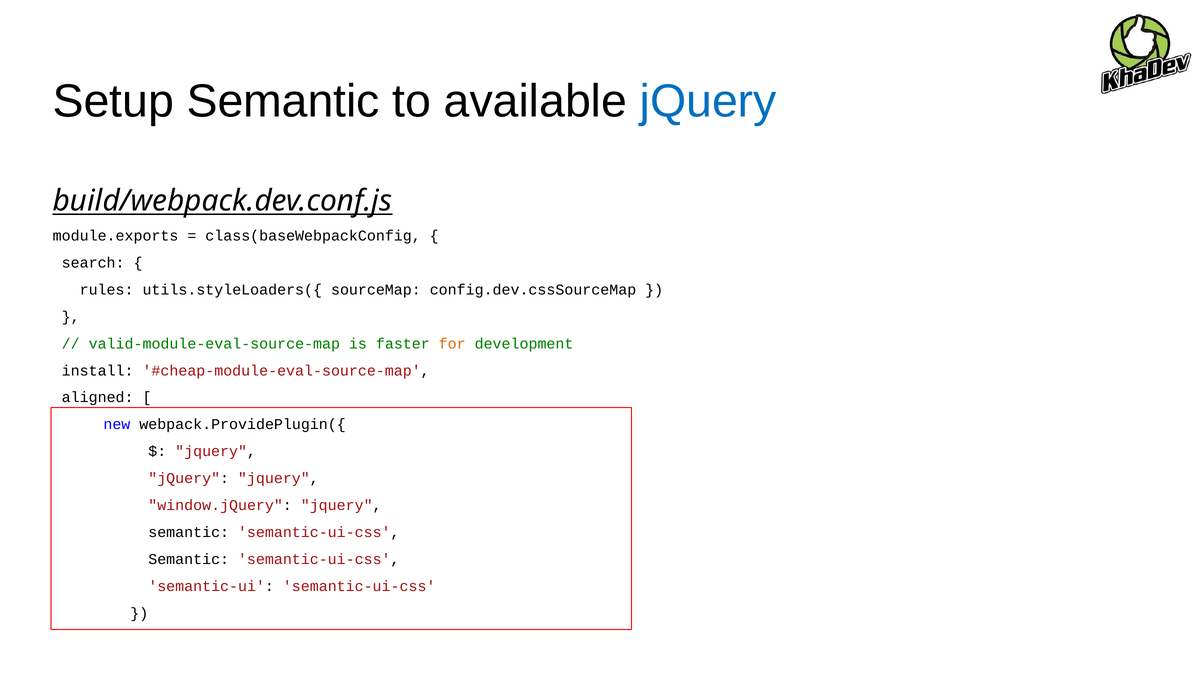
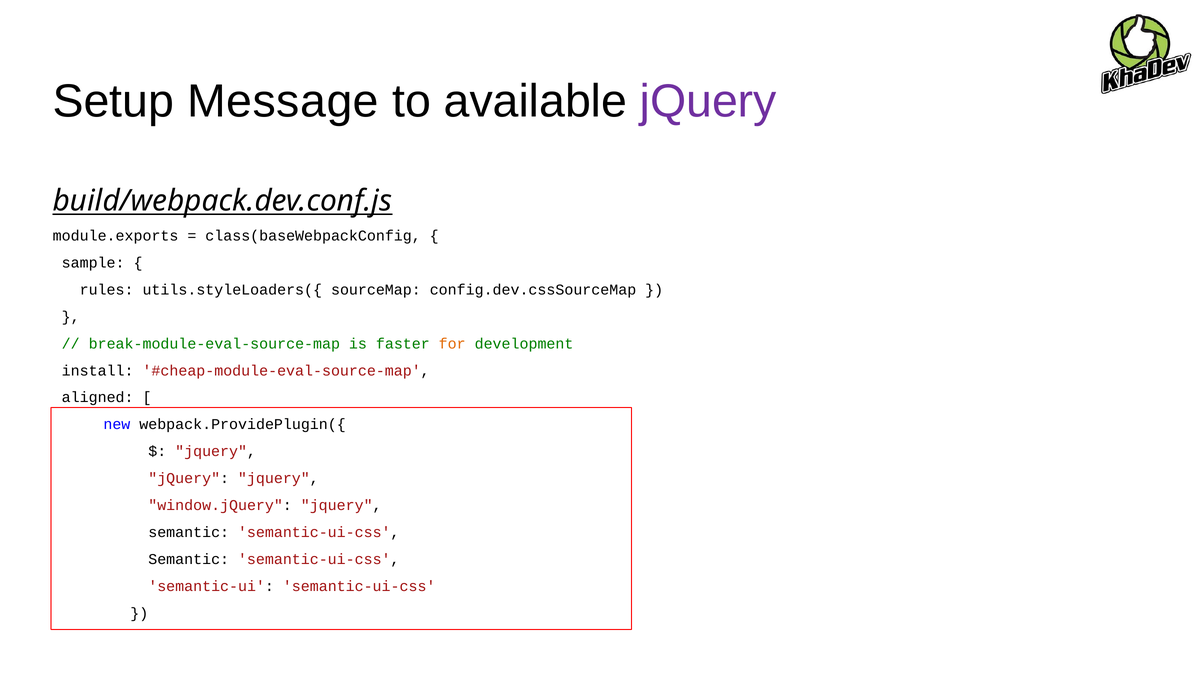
Setup Semantic: Semantic -> Message
jQuery at (708, 101) colour: blue -> purple
search: search -> sample
valid-module-eval-source-map: valid-module-eval-source-map -> break-module-eval-source-map
